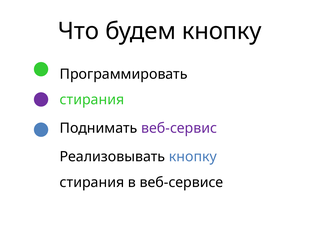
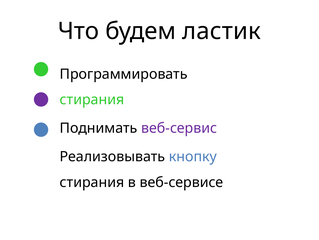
будем кнопку: кнопку -> ластик
